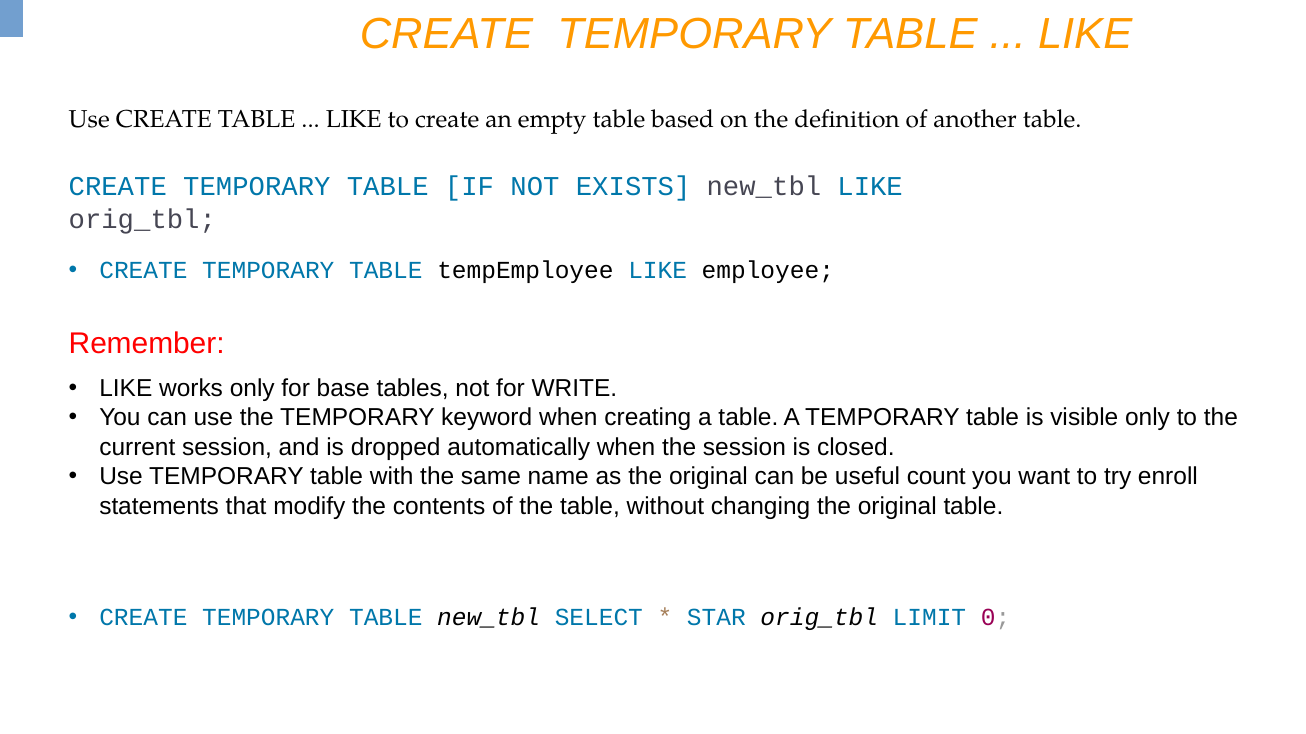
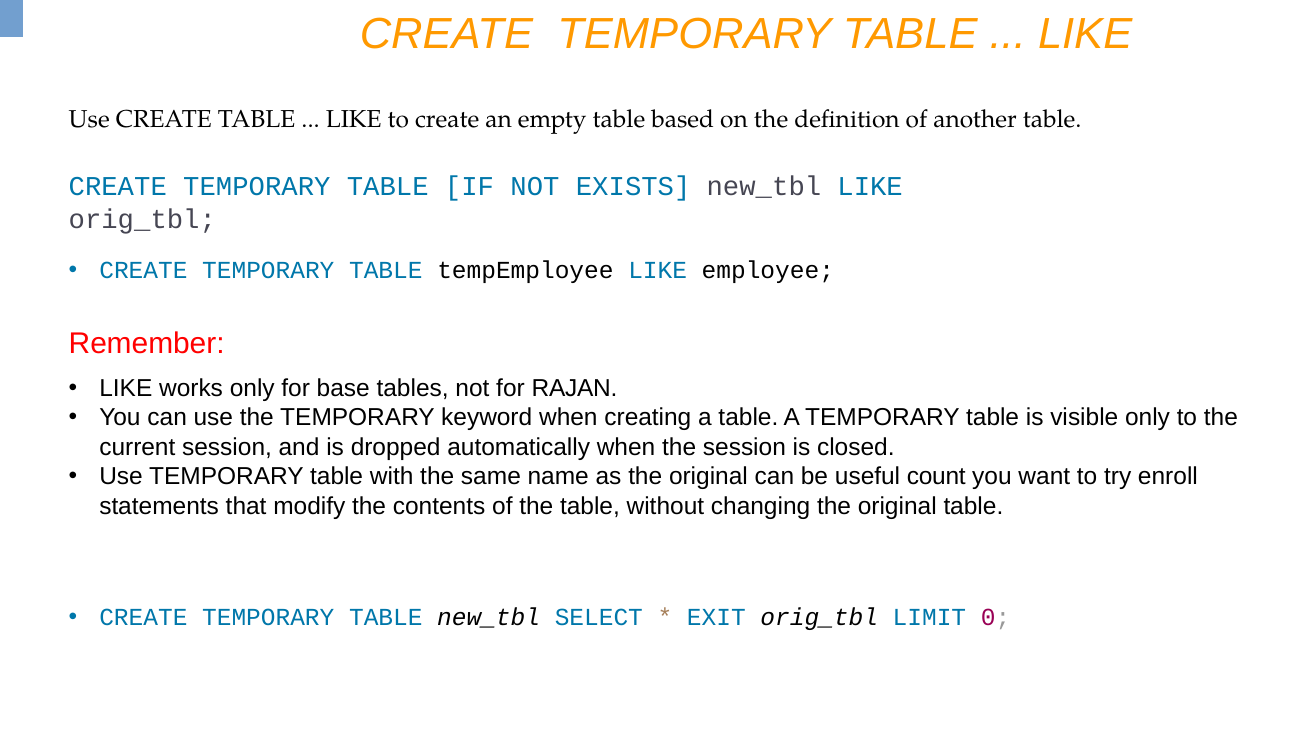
WRITE: WRITE -> RAJAN
STAR: STAR -> EXIT
